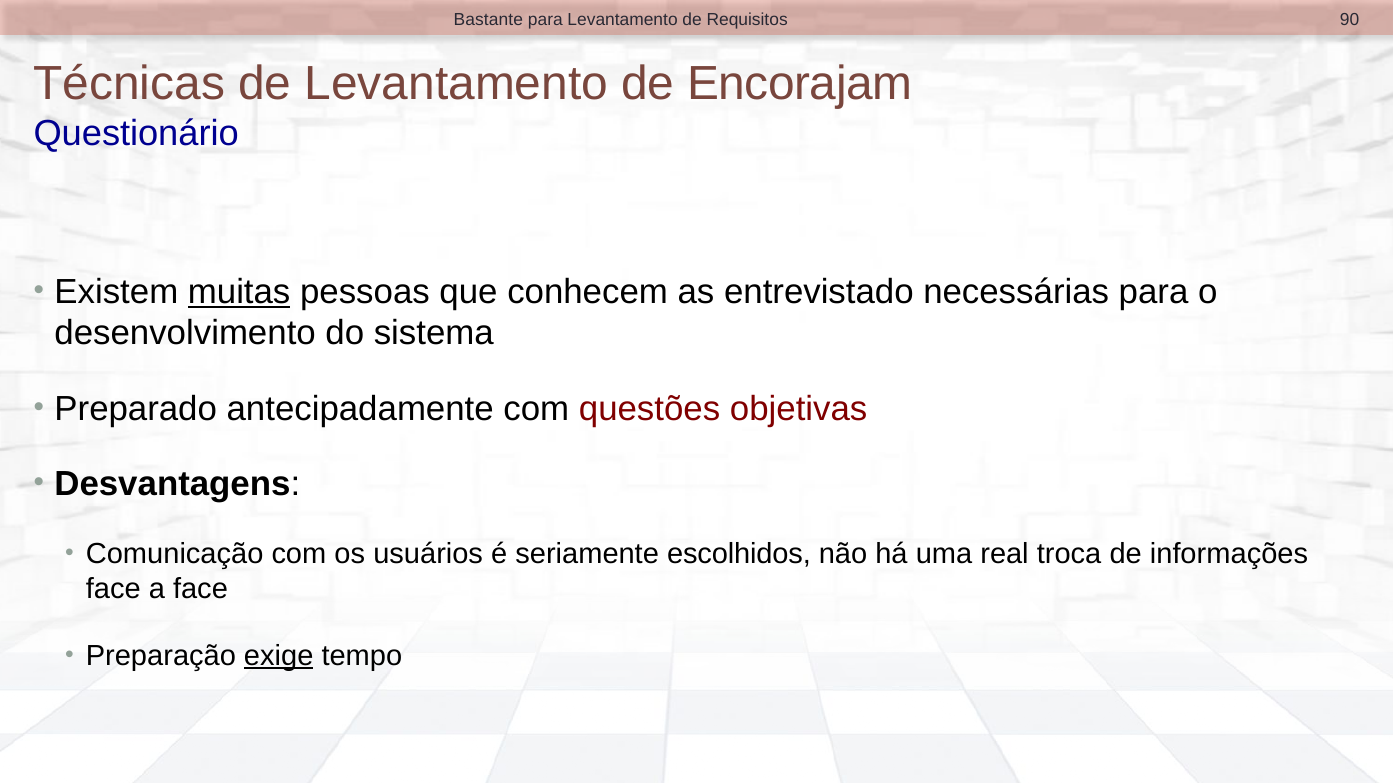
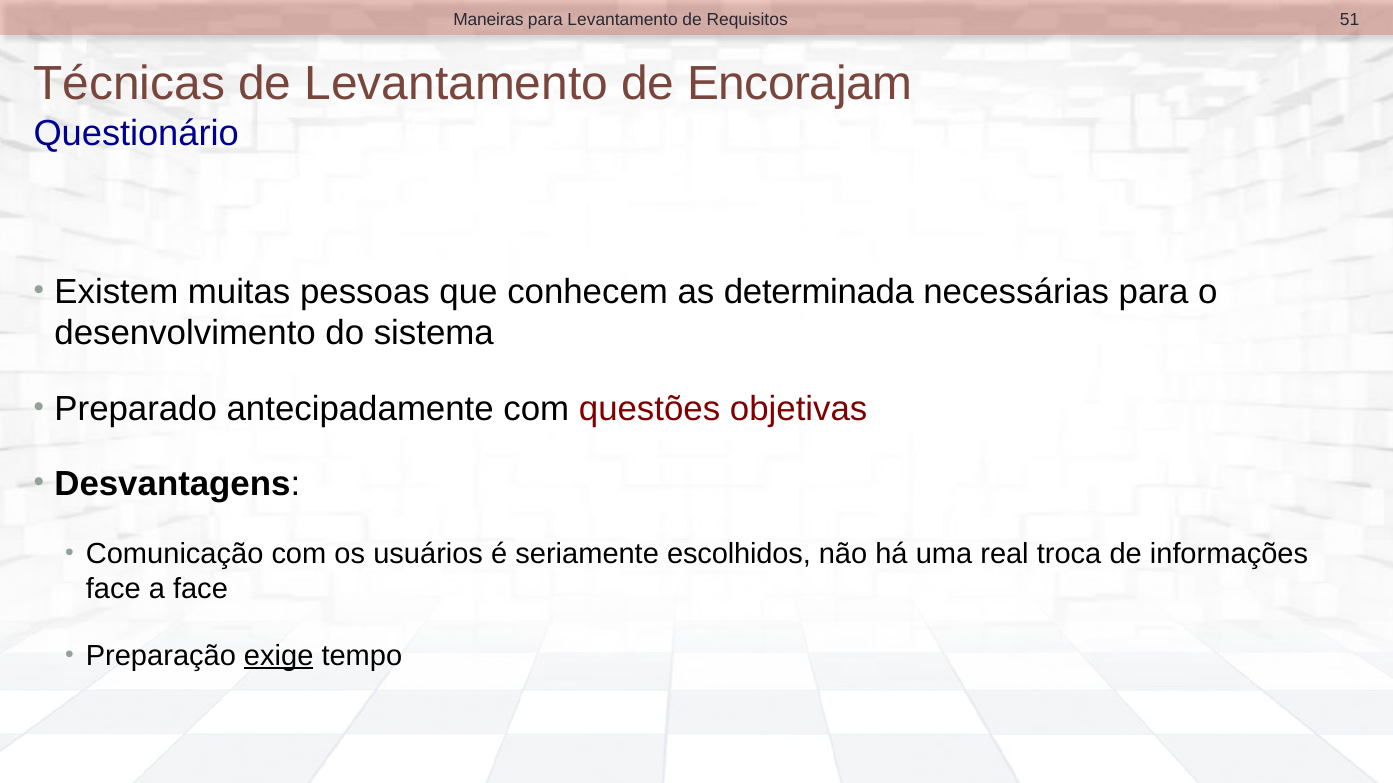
Bastante: Bastante -> Maneiras
90: 90 -> 51
muitas underline: present -> none
entrevistado: entrevistado -> determinada
